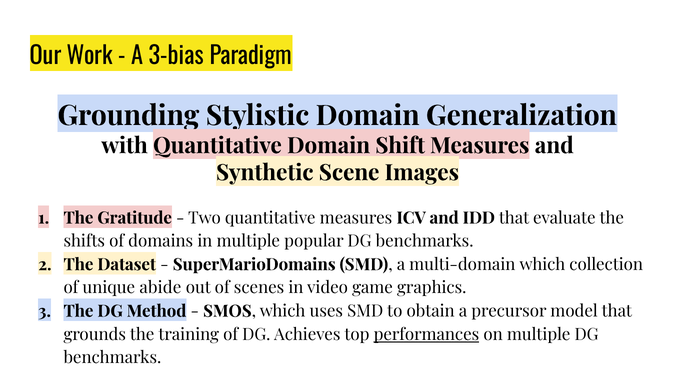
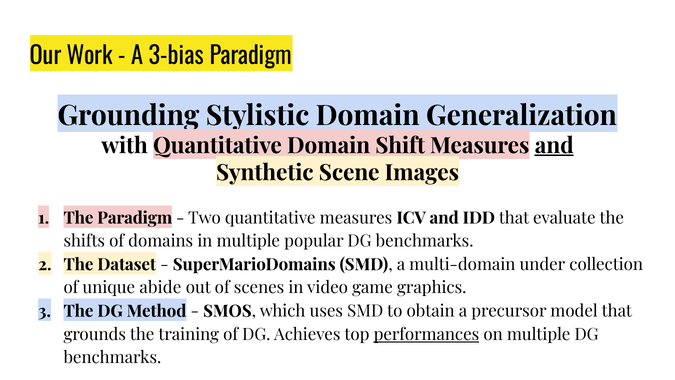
and at (554, 146) underline: none -> present
The Gratitude: Gratitude -> Paradigm
multi-domain which: which -> under
